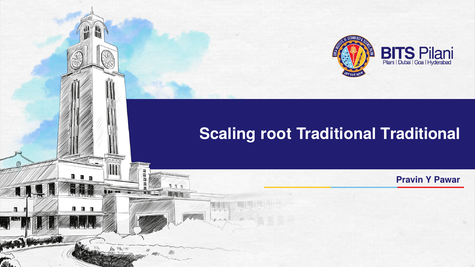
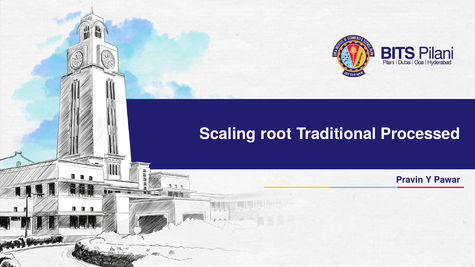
Traditional Traditional: Traditional -> Processed
